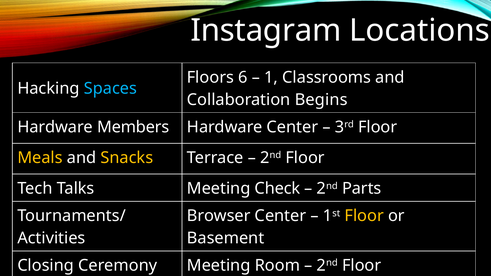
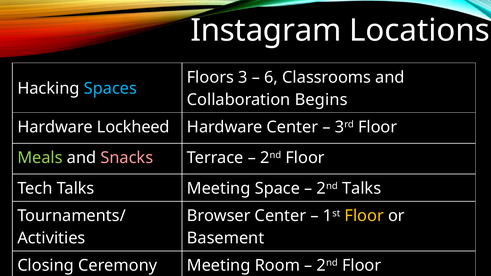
6: 6 -> 3
1: 1 -> 6
Members: Members -> Lockheed
Meals colour: yellow -> light green
Snacks colour: yellow -> pink
Check: Check -> Space
2nd Parts: Parts -> Talks
